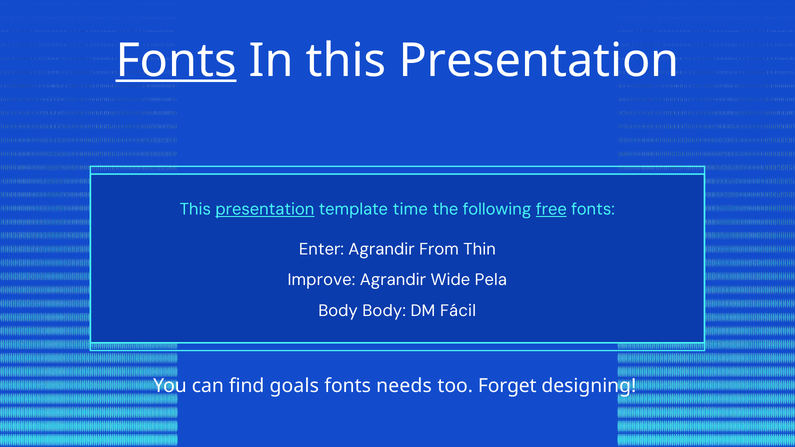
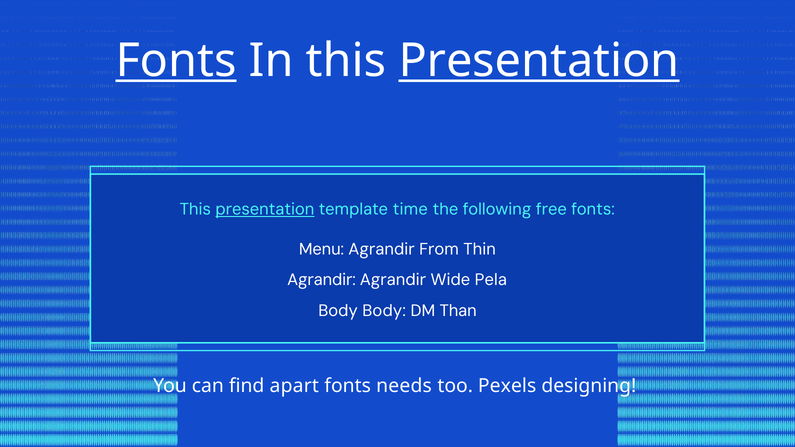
Presentation at (539, 61) underline: none -> present
free underline: present -> none
Enter: Enter -> Menu
Improve at (321, 280): Improve -> Agrandir
Fácil: Fácil -> Than
goals: goals -> apart
Forget: Forget -> Pexels
